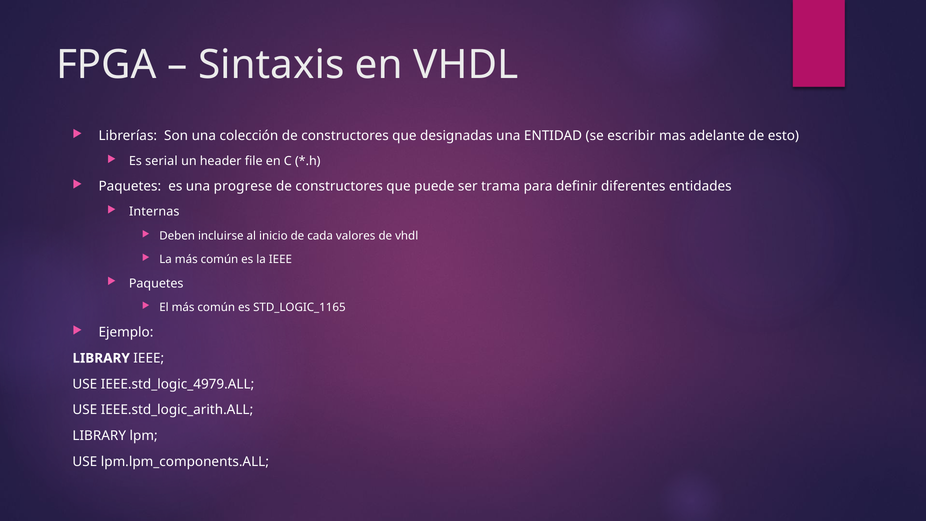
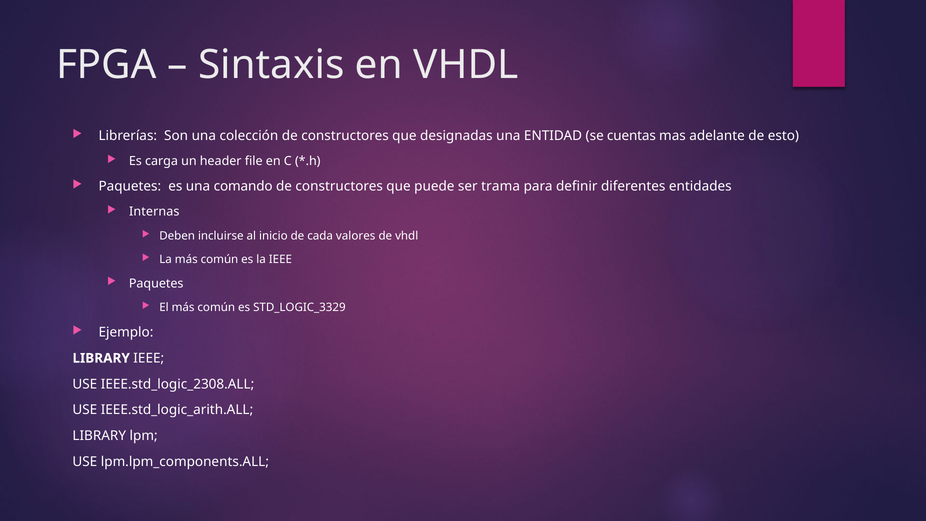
escribir: escribir -> cuentas
serial: serial -> carga
progrese: progrese -> comando
STD_LOGIC_1165: STD_LOGIC_1165 -> STD_LOGIC_3329
IEEE.std_logic_4979.ALL: IEEE.std_logic_4979.ALL -> IEEE.std_logic_2308.ALL
